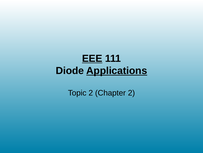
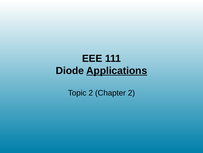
EEE underline: present -> none
